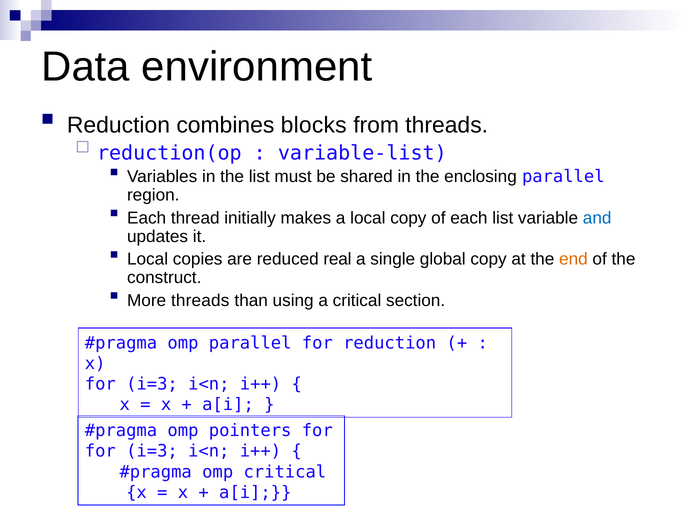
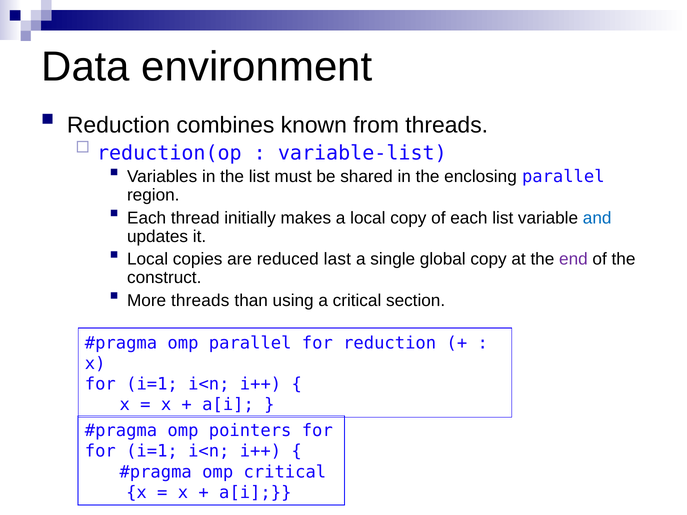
blocks: blocks -> known
real: real -> last
end colour: orange -> purple
i=3 at (152, 384): i=3 -> i=1
i=3 at (152, 452): i=3 -> i=1
